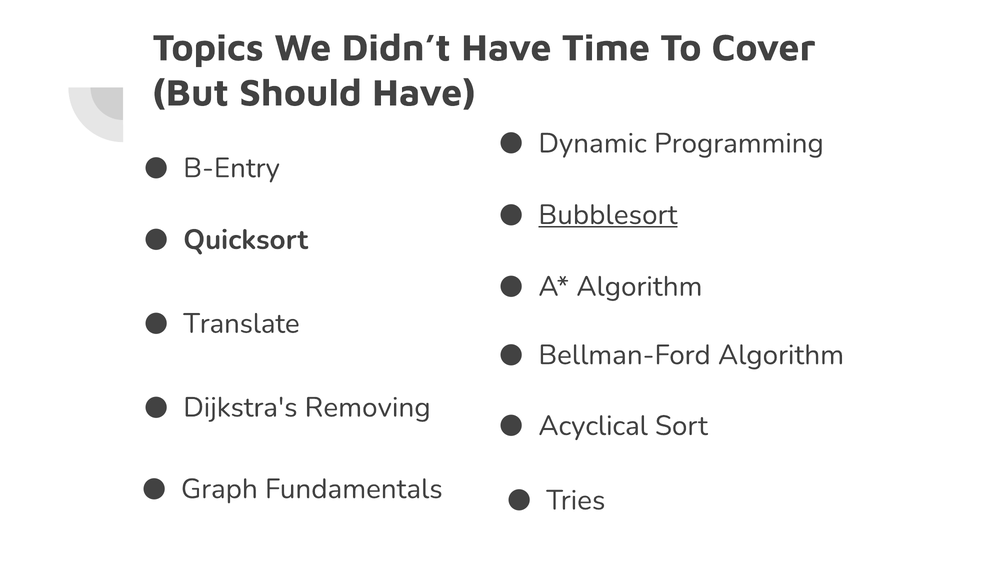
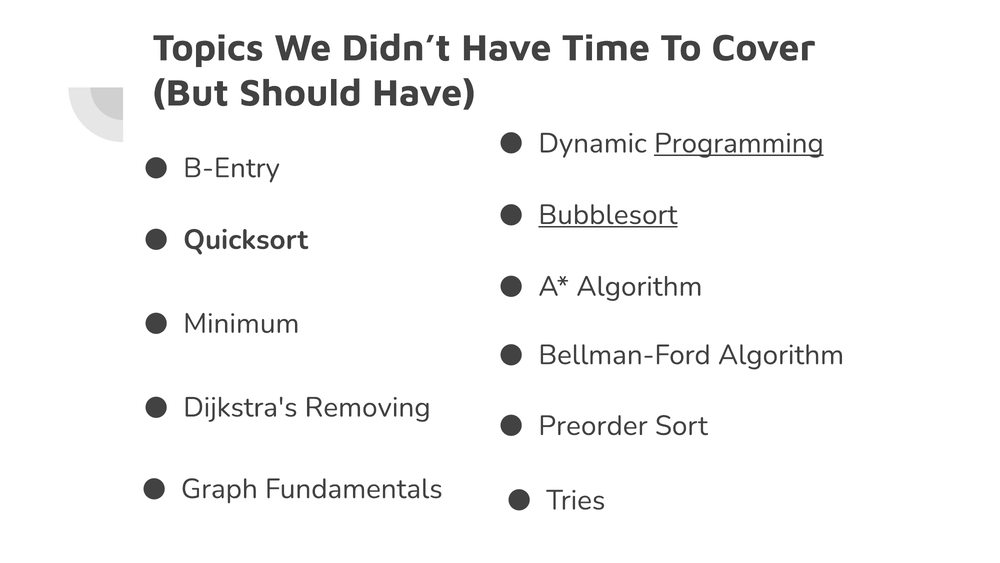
Programming underline: none -> present
Translate: Translate -> Minimum
Acyclical: Acyclical -> Preorder
